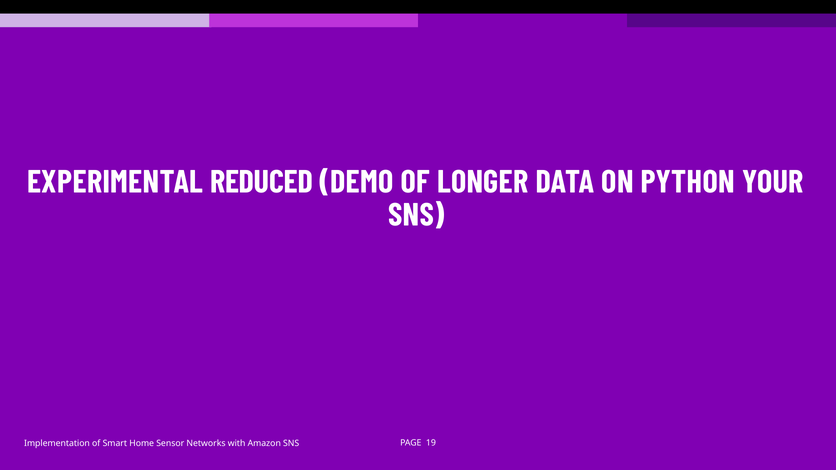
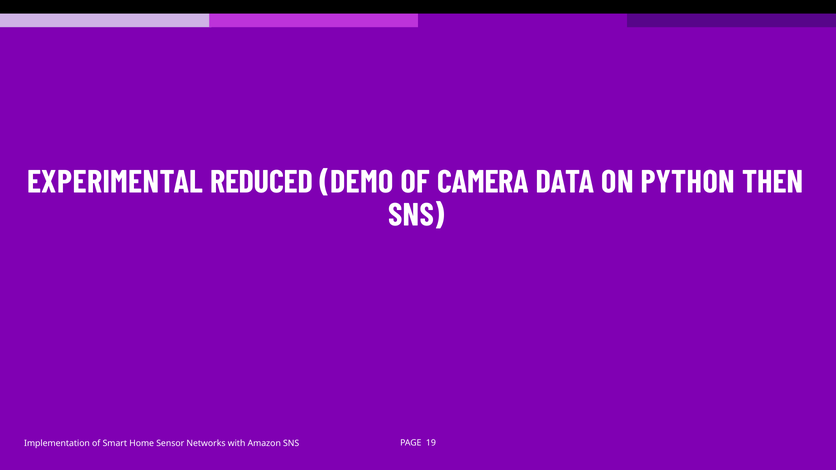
LONGER: LONGER -> CAMERA
YOUR: YOUR -> THEN
